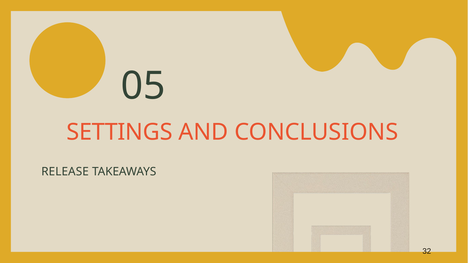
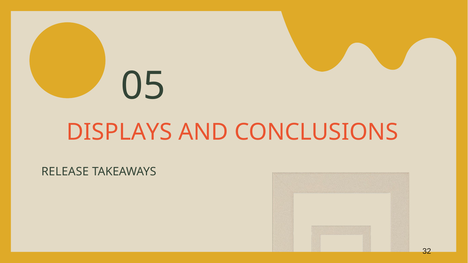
SETTINGS: SETTINGS -> DISPLAYS
